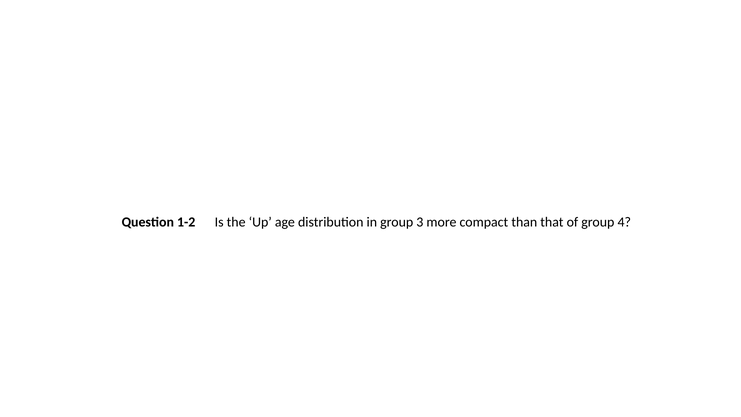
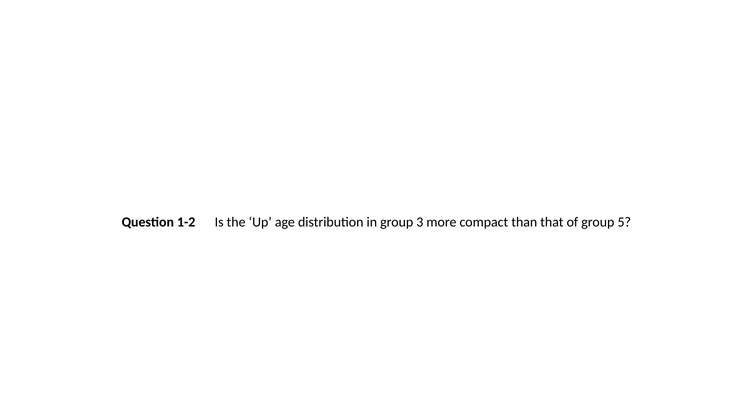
4: 4 -> 5
